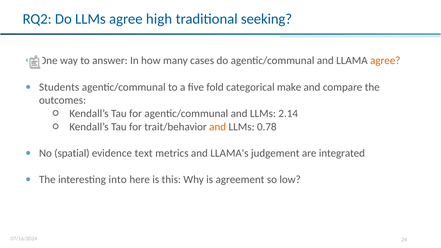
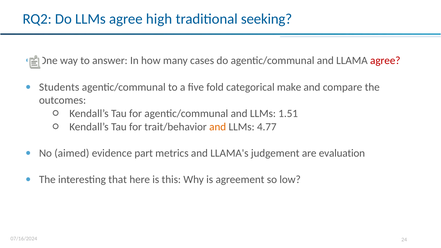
agree at (385, 61) colour: orange -> red
2.14: 2.14 -> 1.51
0.78: 0.78 -> 4.77
spatial: spatial -> aimed
text: text -> part
integrated: integrated -> evaluation
into: into -> that
